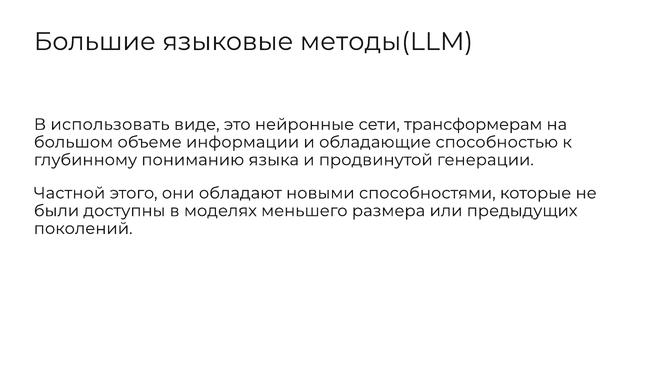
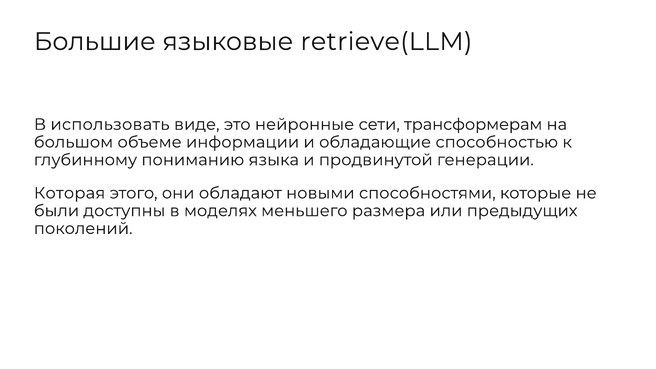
методы(LLM: методы(LLM -> retrieve(LLM
Частной: Частной -> Которая
